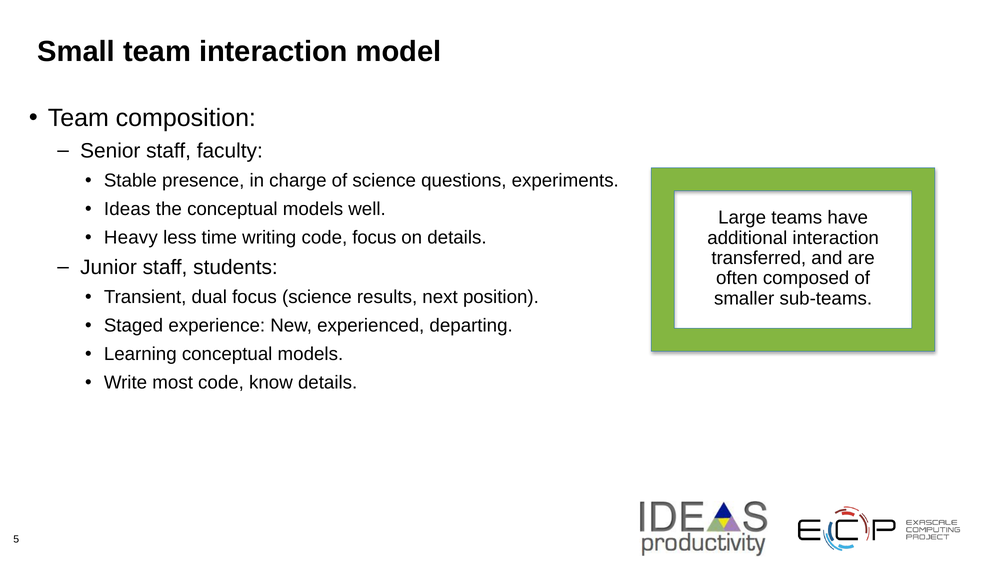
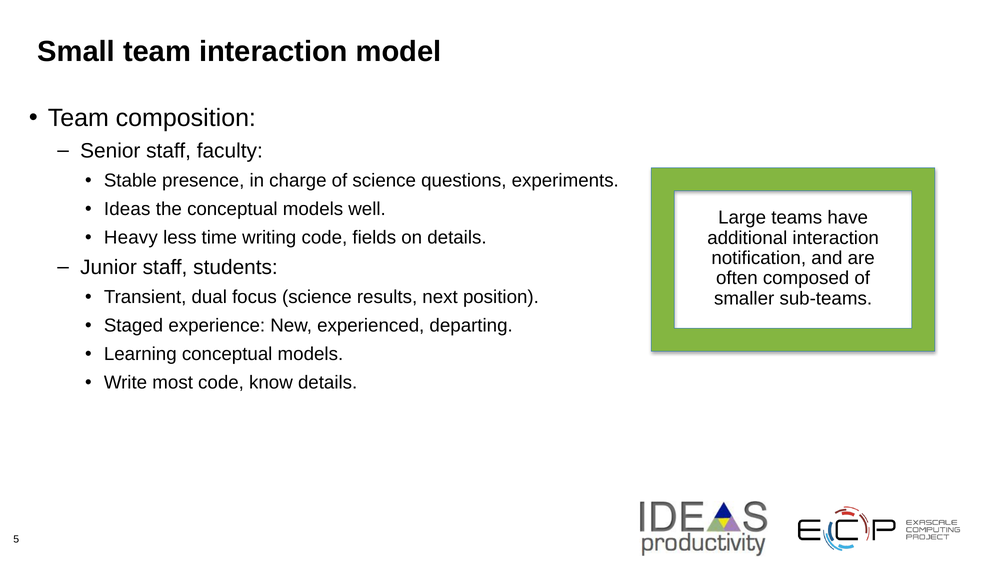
code focus: focus -> fields
transferred: transferred -> notification
